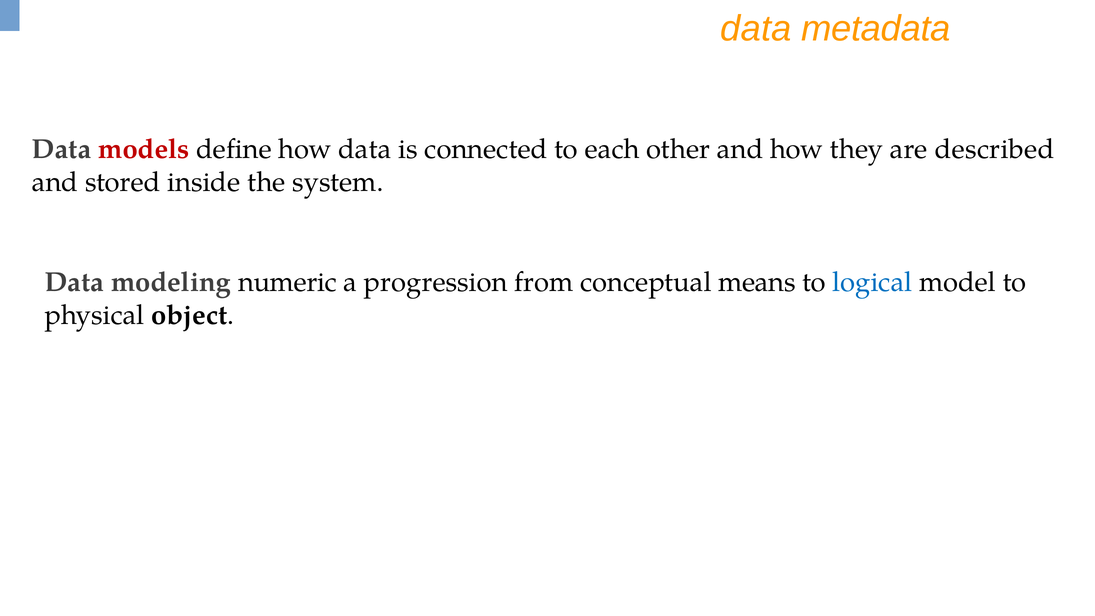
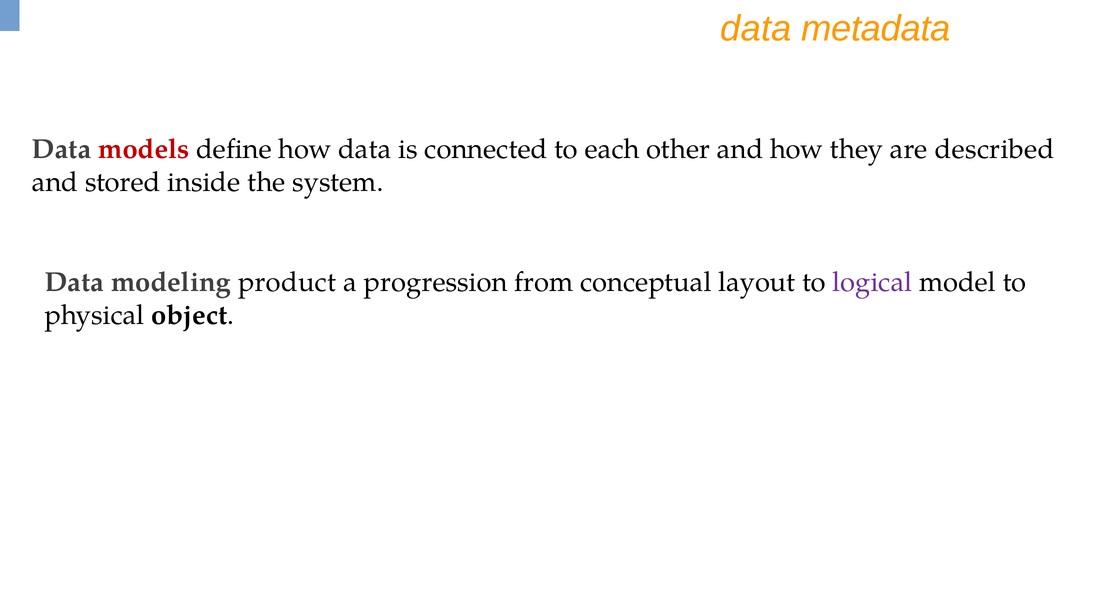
numeric: numeric -> product
means: means -> layout
logical colour: blue -> purple
